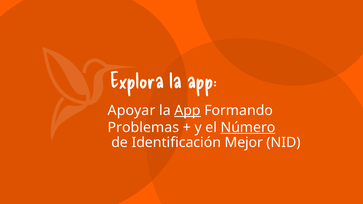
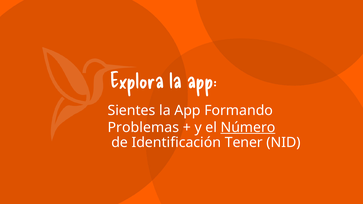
Apoyar: Apoyar -> Sientes
App at (187, 111) underline: present -> none
Mejor: Mejor -> Tener
